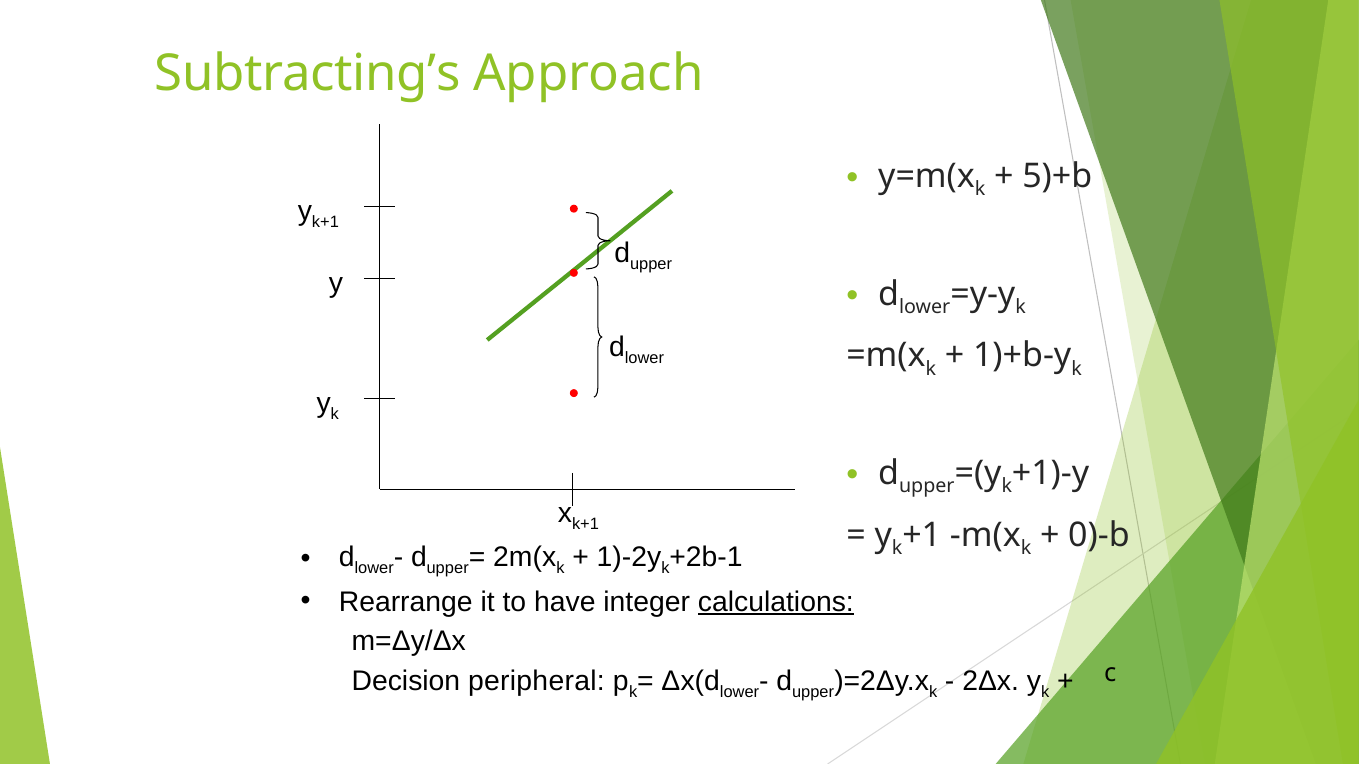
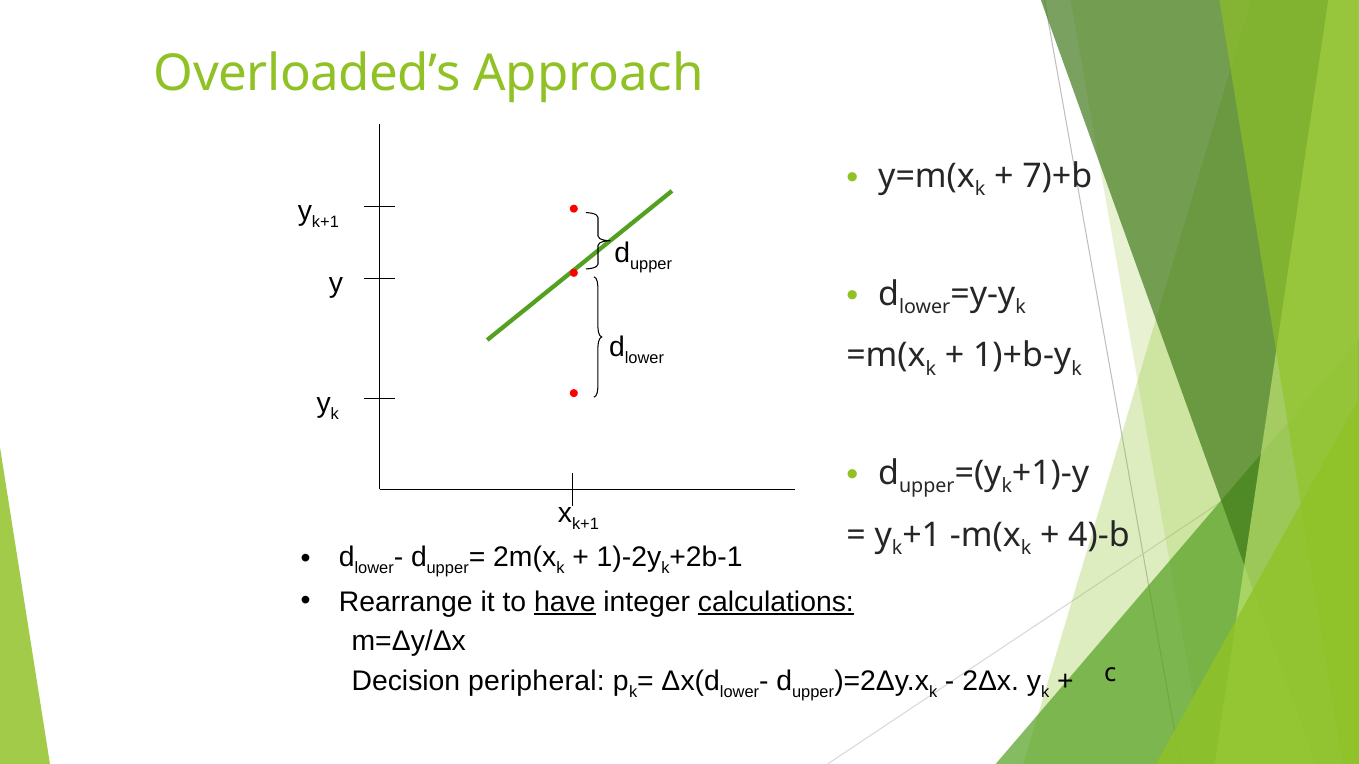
Subtracting’s: Subtracting’s -> Overloaded’s
5)+b: 5)+b -> 7)+b
0)-b: 0)-b -> 4)-b
have underline: none -> present
